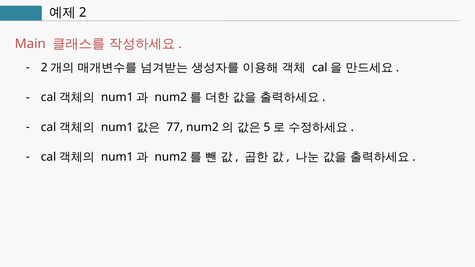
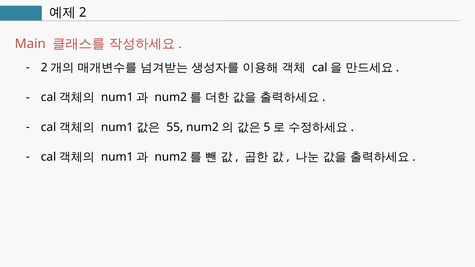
77: 77 -> 55
